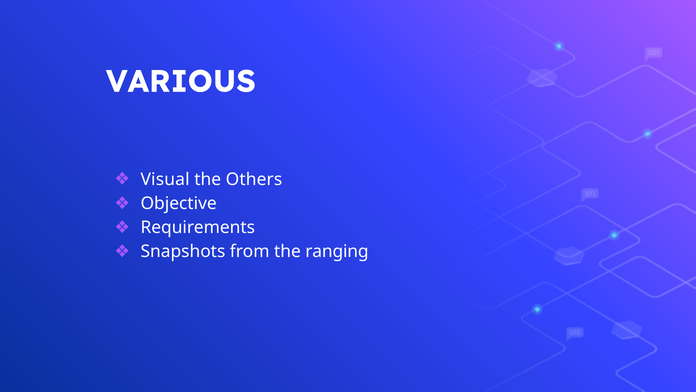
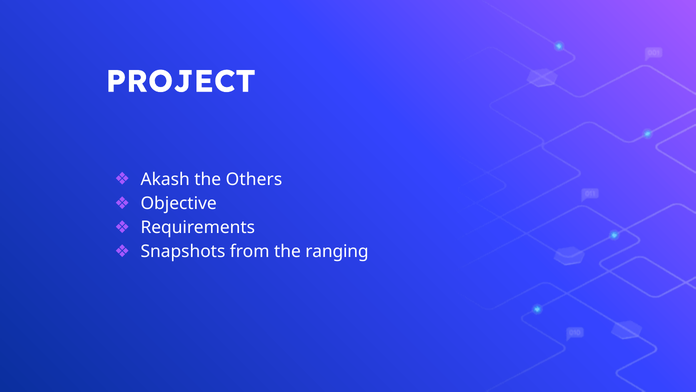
VARIOUS: VARIOUS -> PROJECT
Visual: Visual -> Akash
